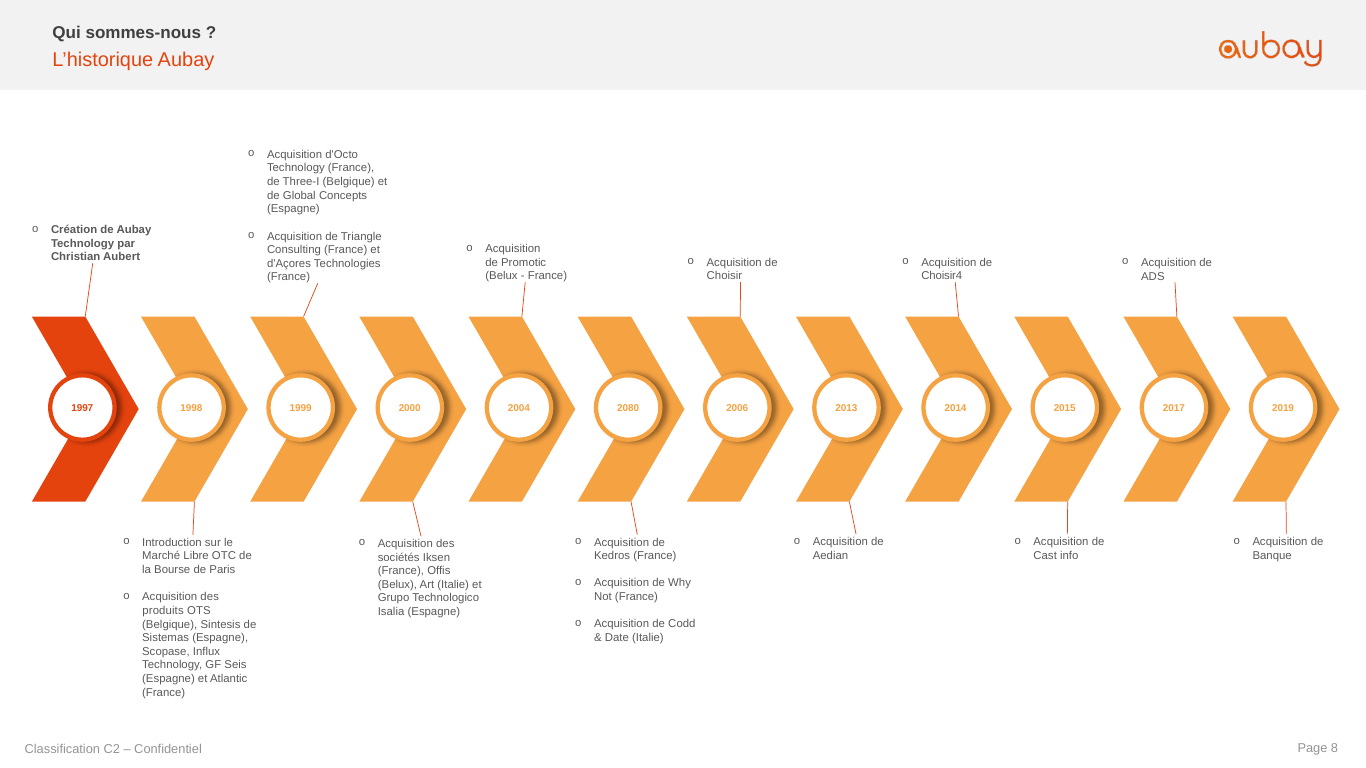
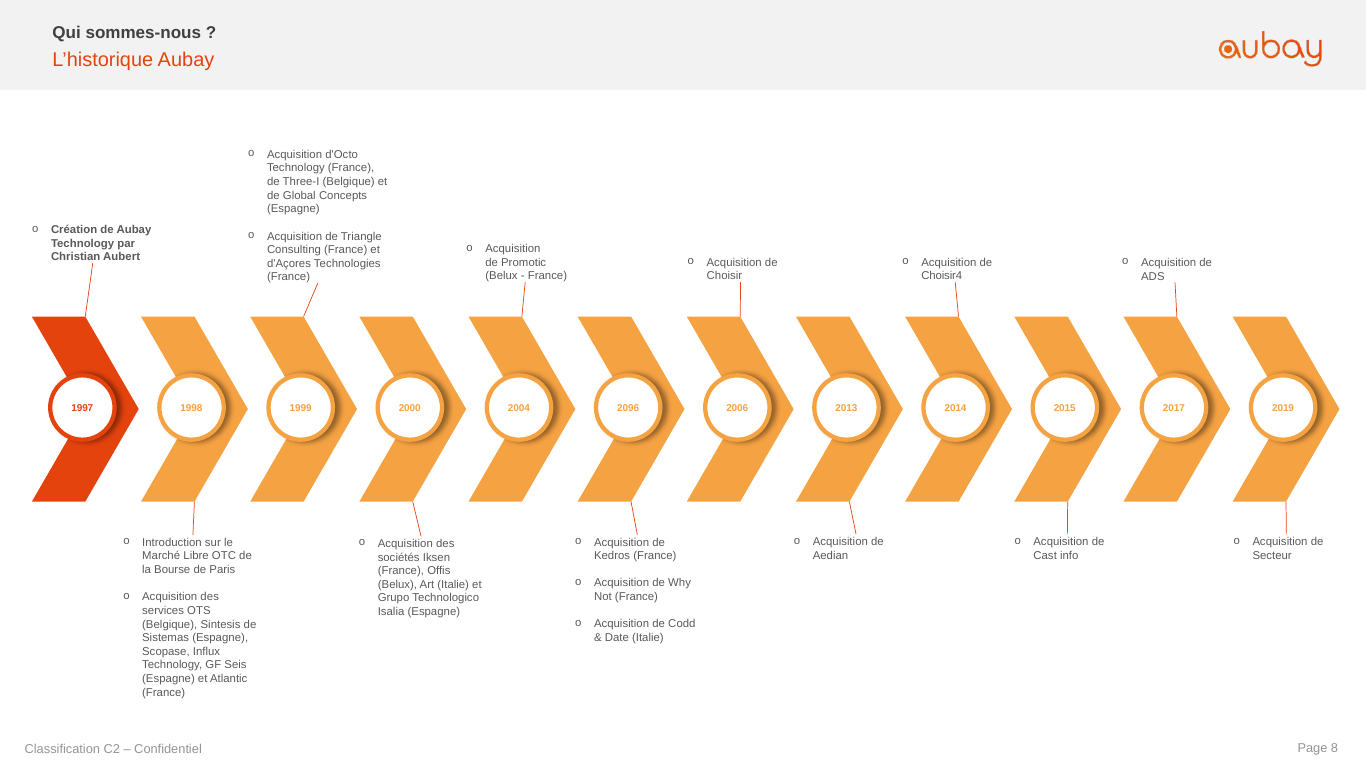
2080: 2080 -> 2096
Banque: Banque -> Secteur
produits: produits -> services
